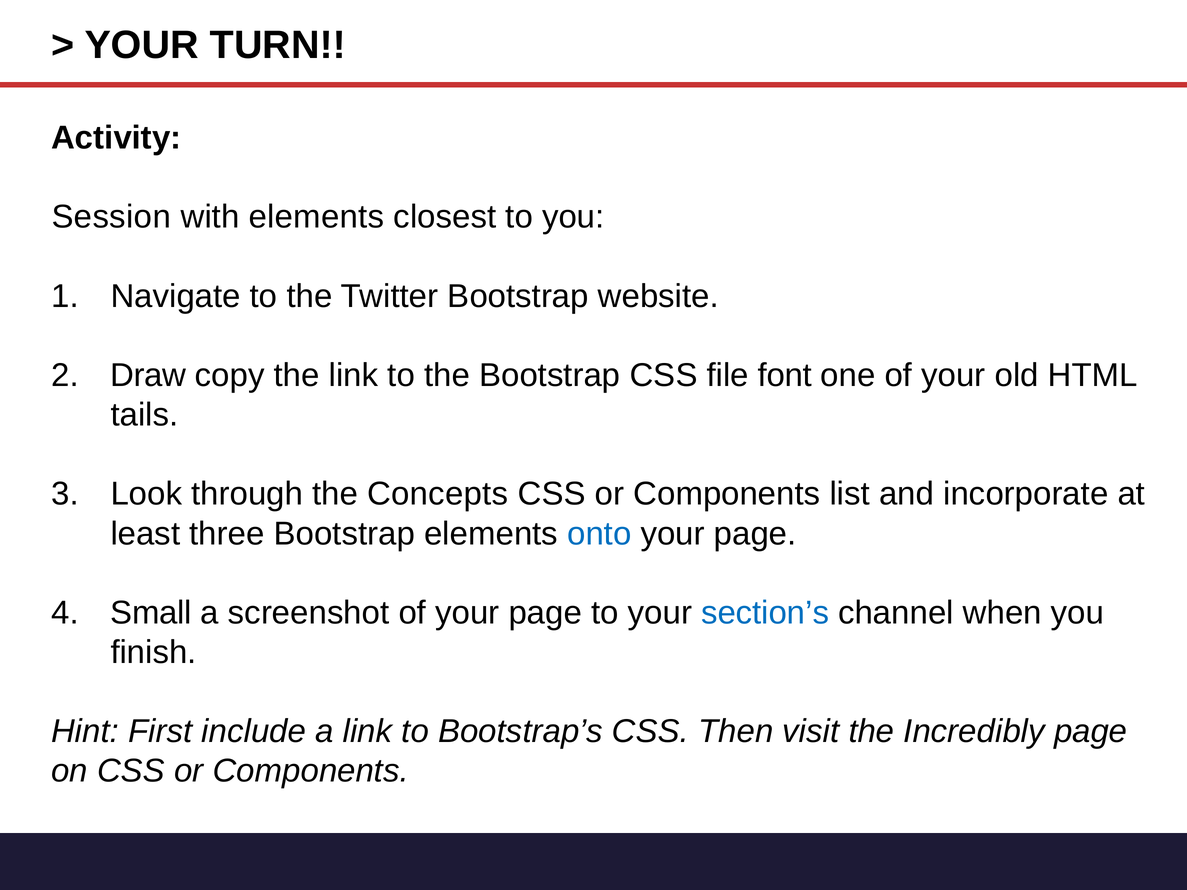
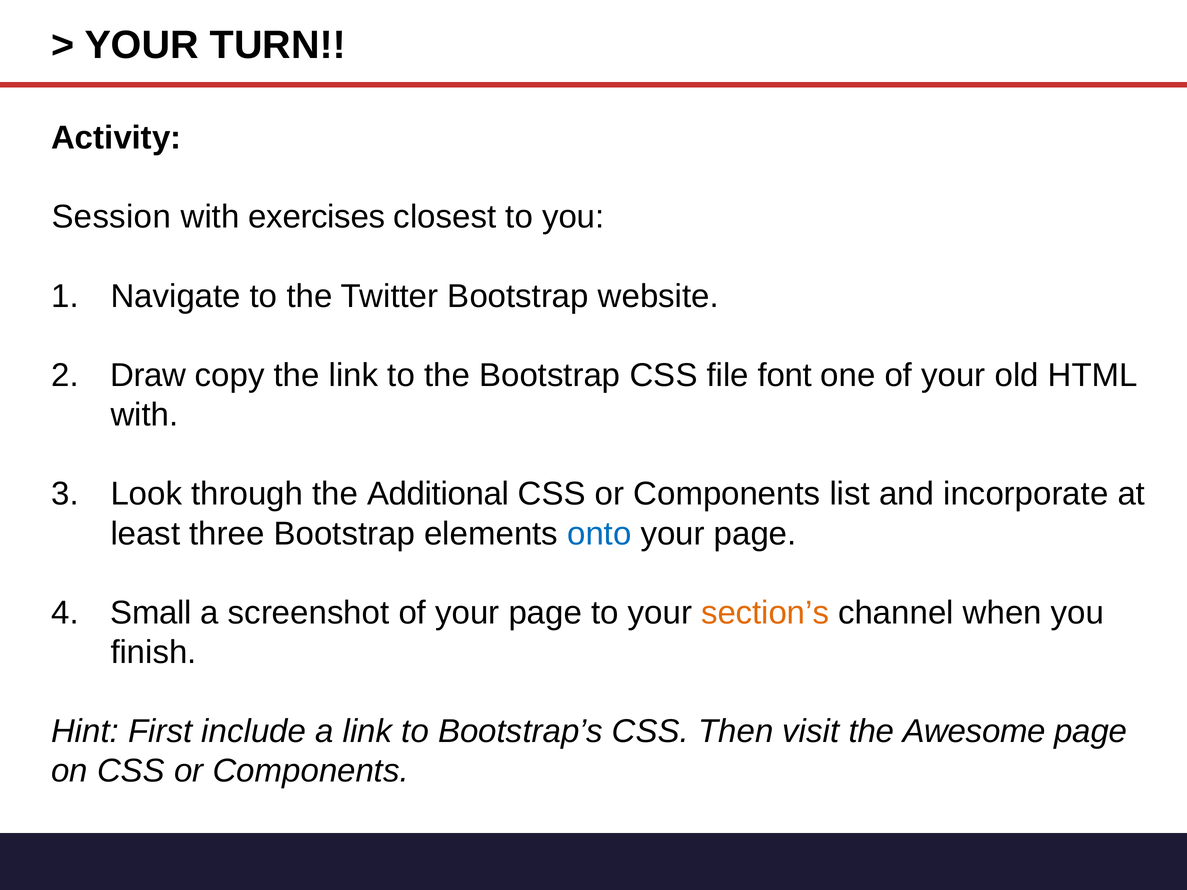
with elements: elements -> exercises
tails at (144, 415): tails -> with
Concepts: Concepts -> Additional
section’s colour: blue -> orange
Incredibly: Incredibly -> Awesome
